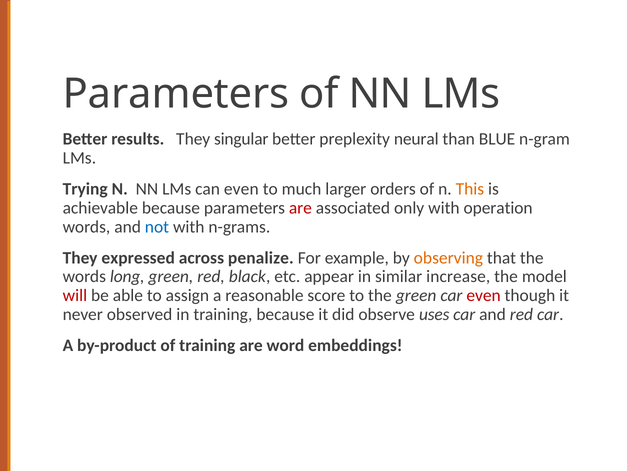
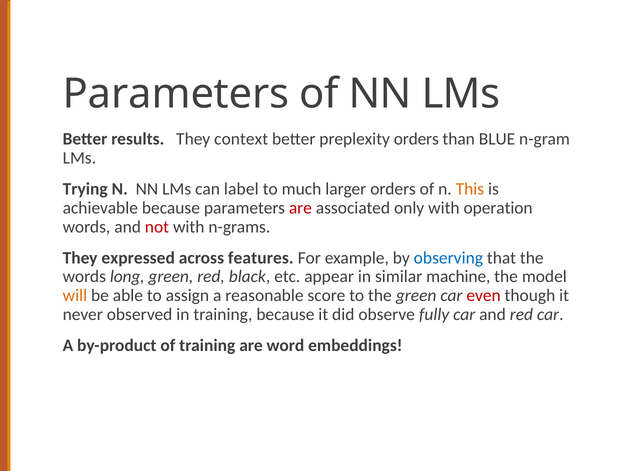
singular: singular -> context
preplexity neural: neural -> orders
can even: even -> label
not colour: blue -> red
penalize: penalize -> features
observing colour: orange -> blue
increase: increase -> machine
will colour: red -> orange
uses: uses -> fully
